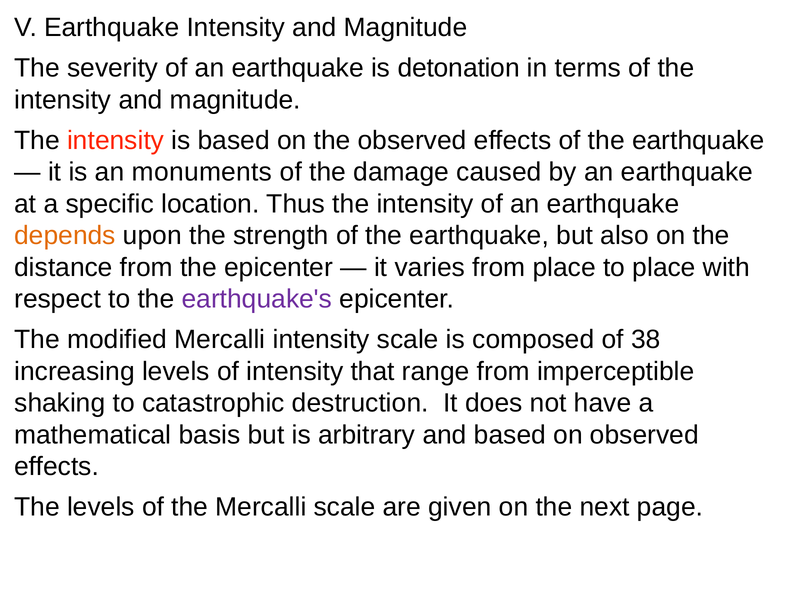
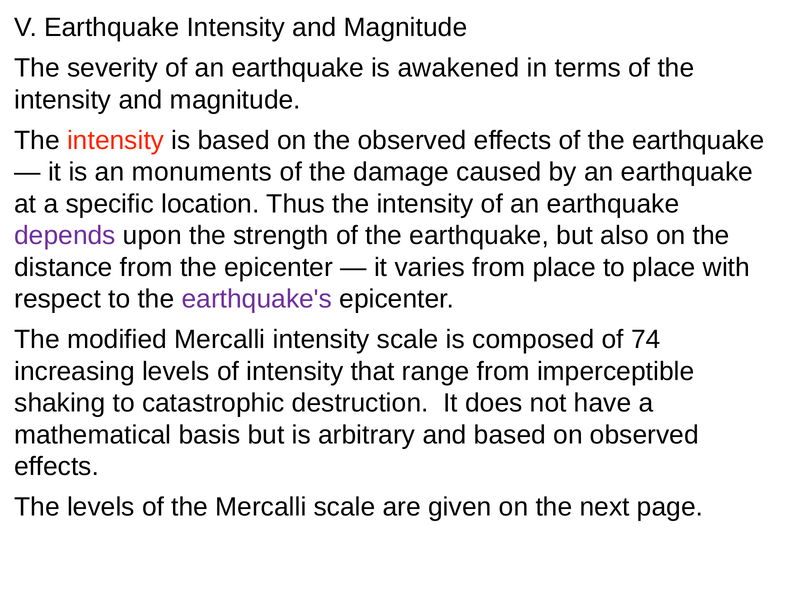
detonation: detonation -> awakened
depends colour: orange -> purple
38: 38 -> 74
